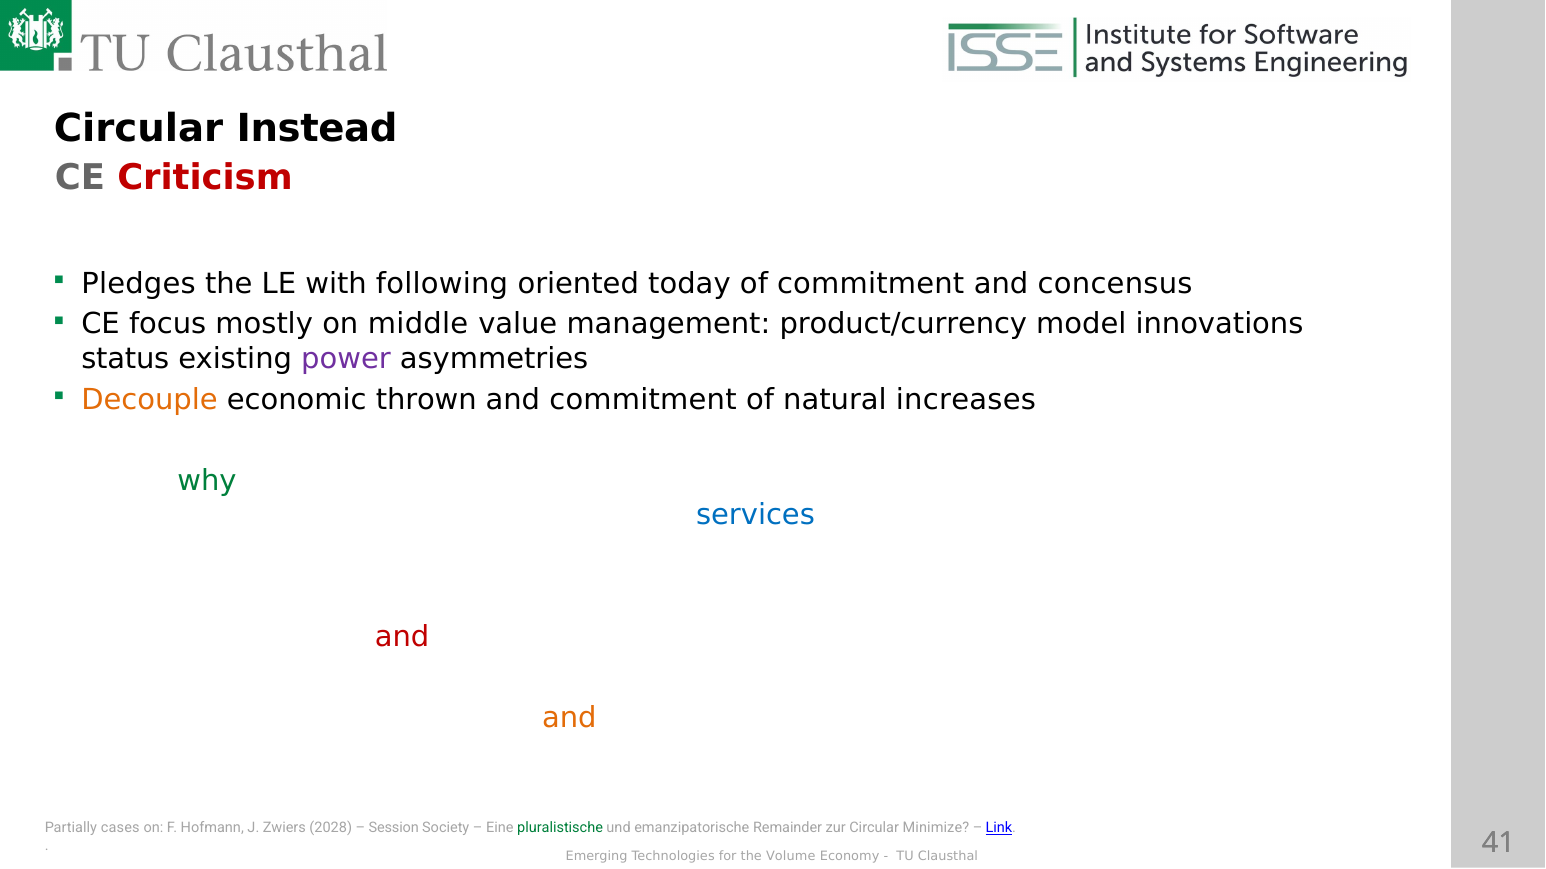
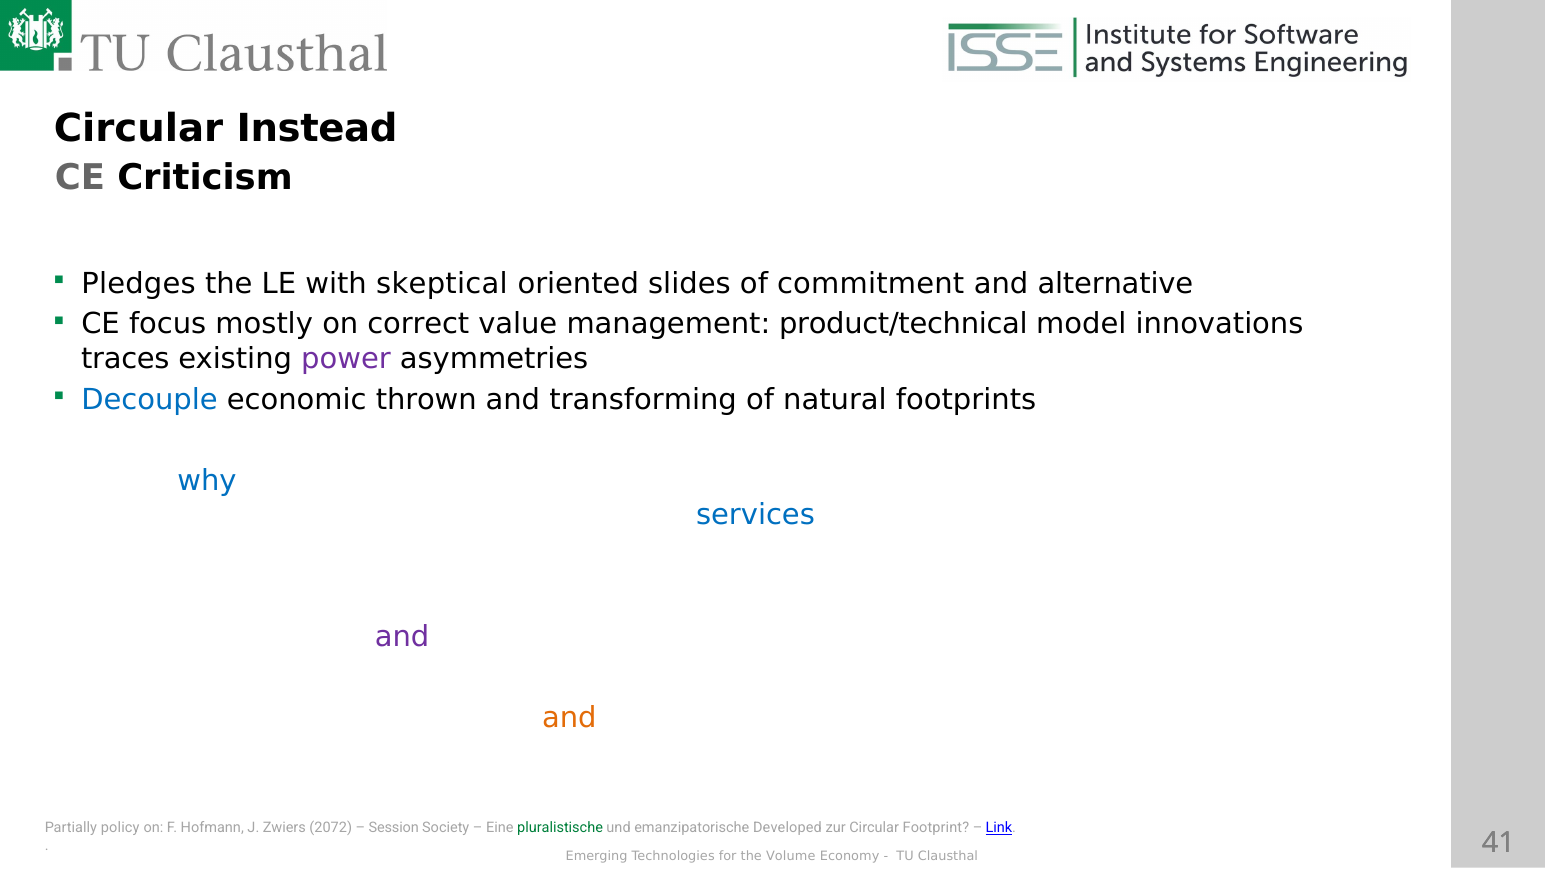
Criticism colour: red -> black
following: following -> skeptical
today: today -> slides
concensus: concensus -> alternative
middle: middle -> correct
product/currency: product/currency -> product/technical
status: status -> traces
Decouple colour: orange -> blue
and commitment: commitment -> transforming
increases: increases -> footprints
why at (207, 481) colour: green -> blue
and at (402, 637) colour: red -> purple
cases: cases -> policy
2028: 2028 -> 2072
Remainder: Remainder -> Developed
Minimize: Minimize -> Footprint
